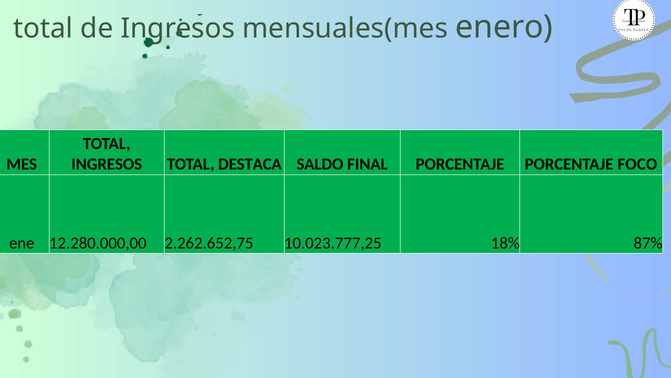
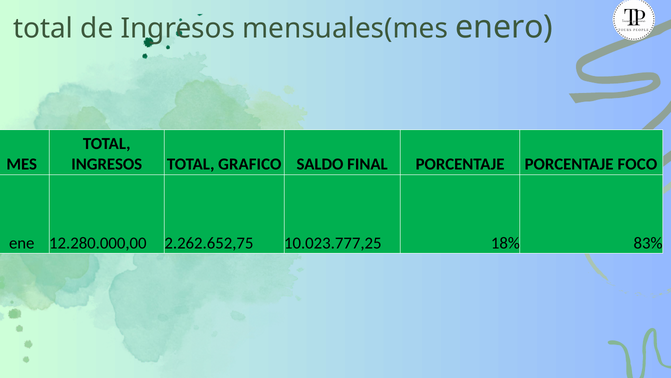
DESTACA: DESTACA -> GRAFICO
87%: 87% -> 83%
